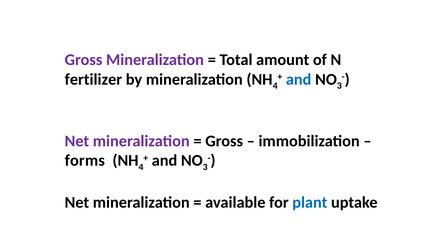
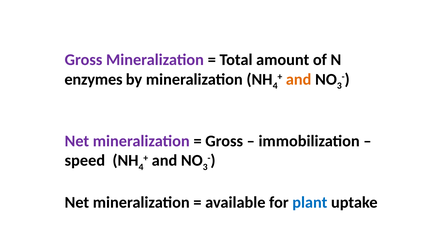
fertilizer: fertilizer -> enzymes
and at (299, 79) colour: blue -> orange
forms: forms -> speed
